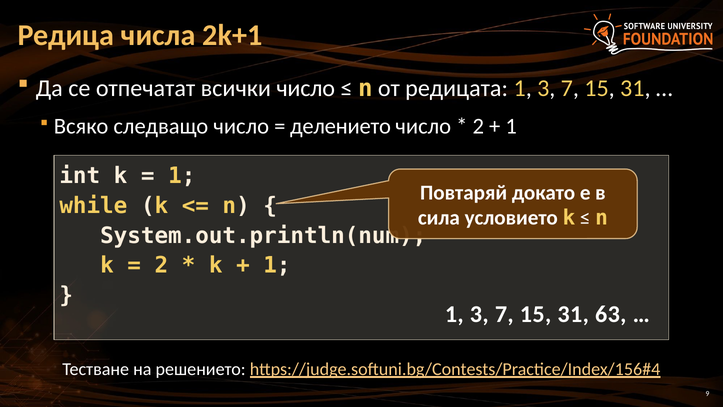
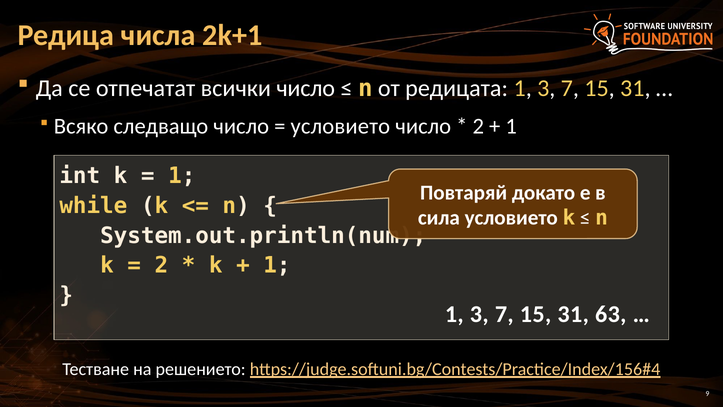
делението at (341, 126): делението -> условието
